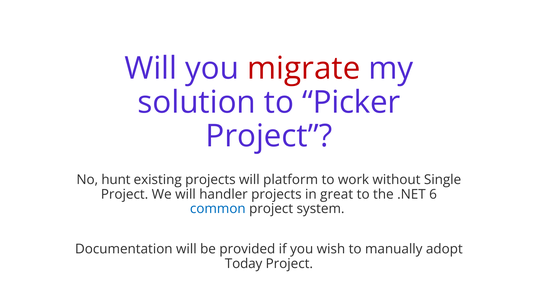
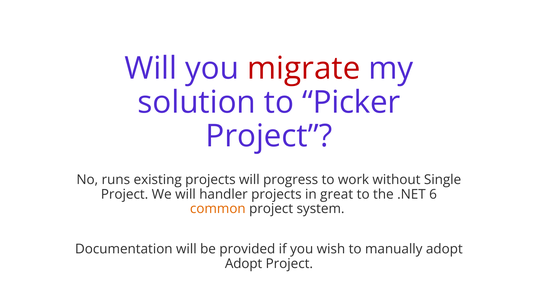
hunt: hunt -> runs
platform: platform -> progress
common colour: blue -> orange
Today at (244, 263): Today -> Adopt
